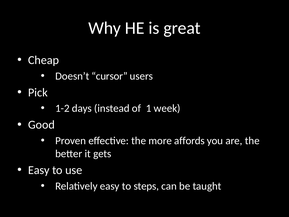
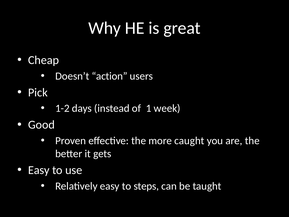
cursor: cursor -> action
affords: affords -> caught
